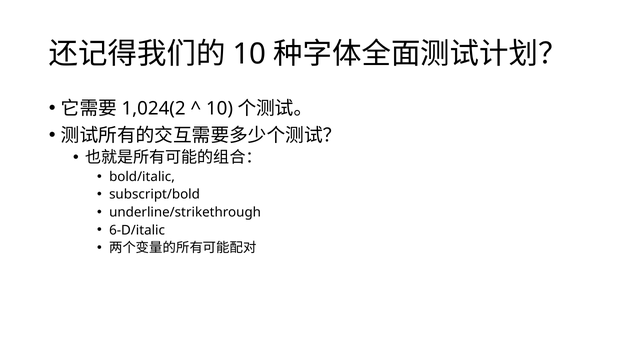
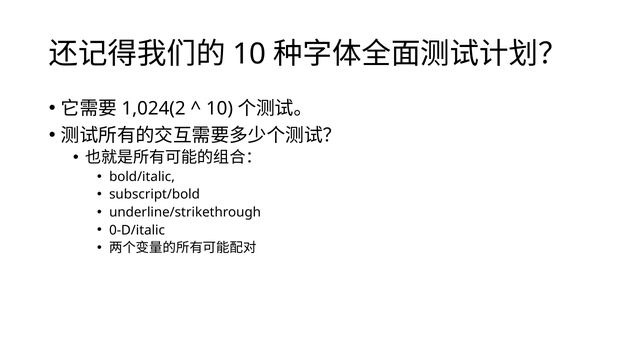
6-D/italic: 6-D/italic -> 0-D/italic
